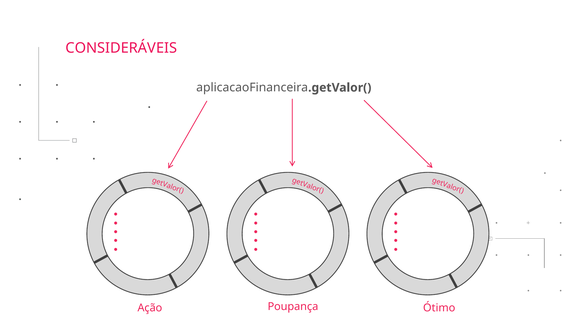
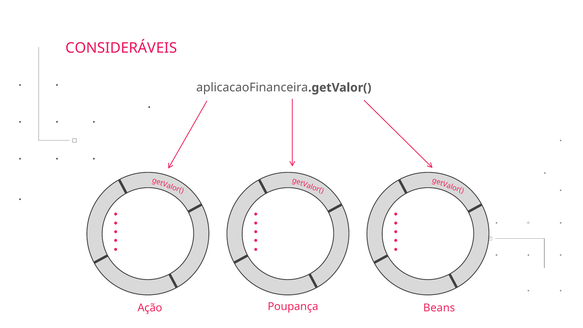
Ótimo: Ótimo -> Beans
